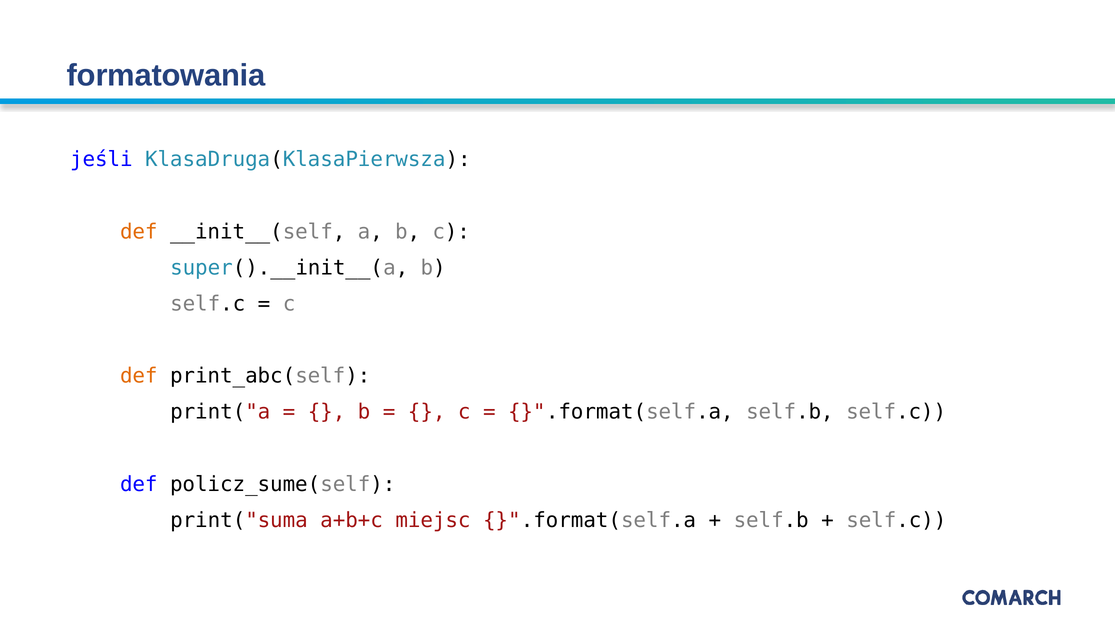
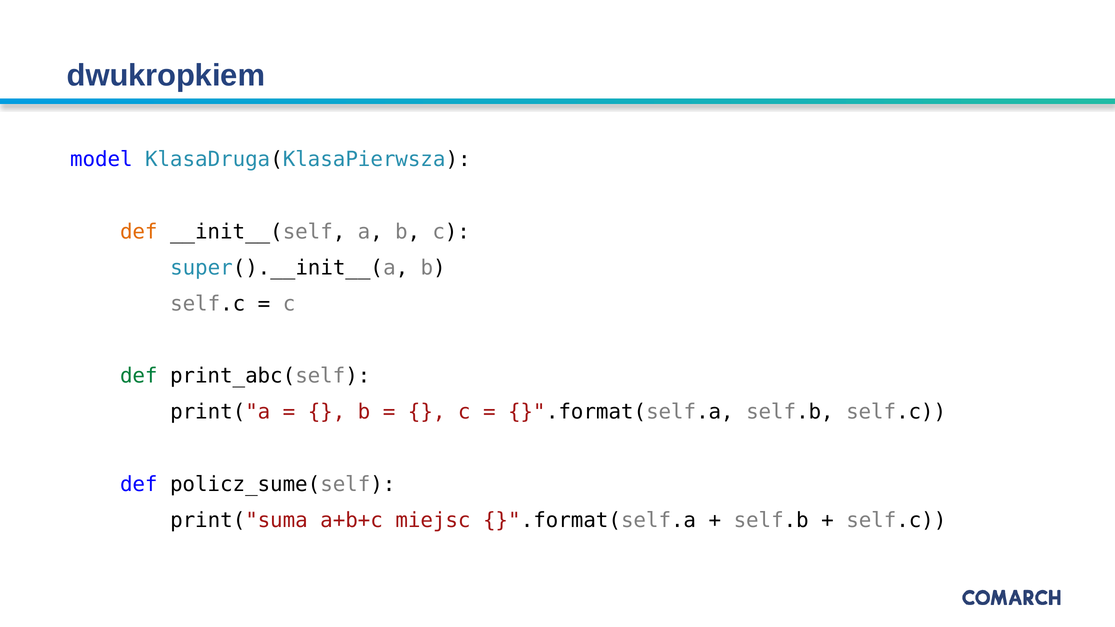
formatowania: formatowania -> dwukropkiem
jeśli: jeśli -> model
def at (139, 376) colour: orange -> green
